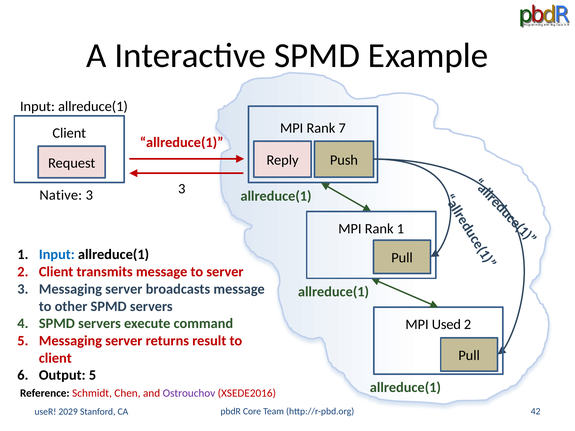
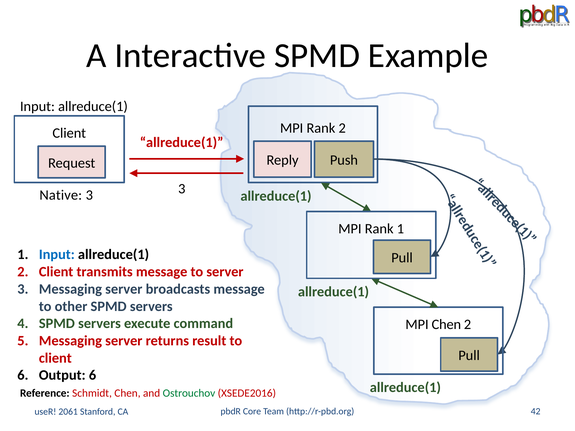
Rank 7: 7 -> 2
MPI Used: Used -> Chen
Output 5: 5 -> 6
Ostrouchov colour: purple -> green
2029: 2029 -> 2061
